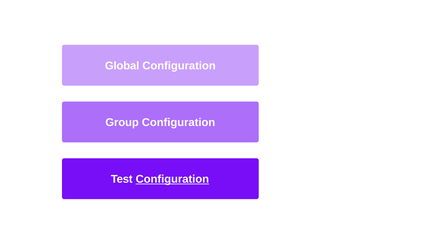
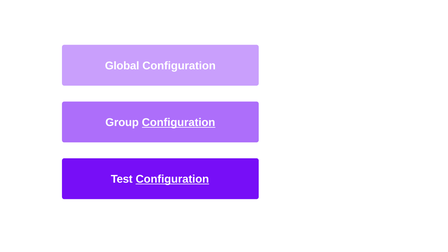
Configuration at (179, 122) underline: none -> present
